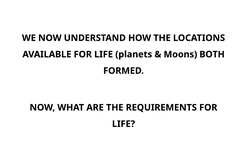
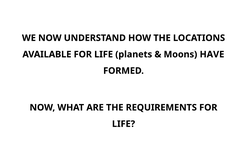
BOTH: BOTH -> HAVE
